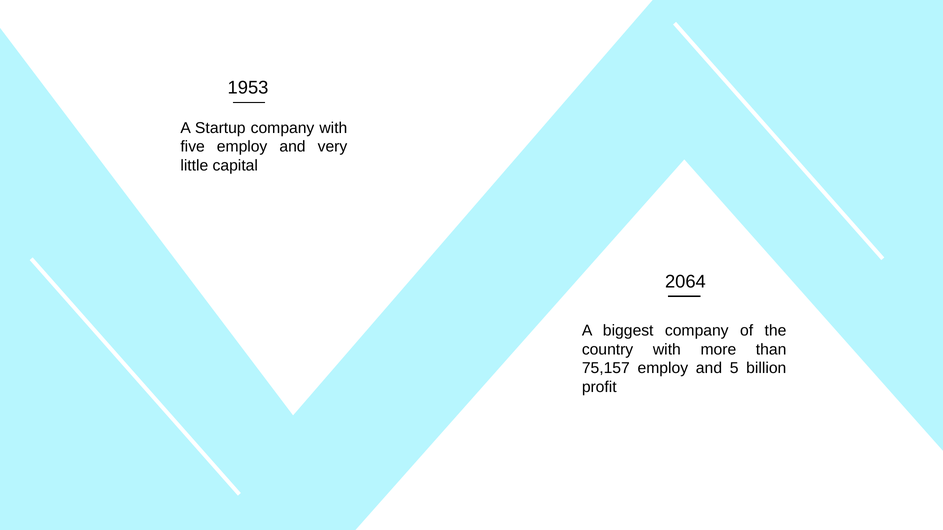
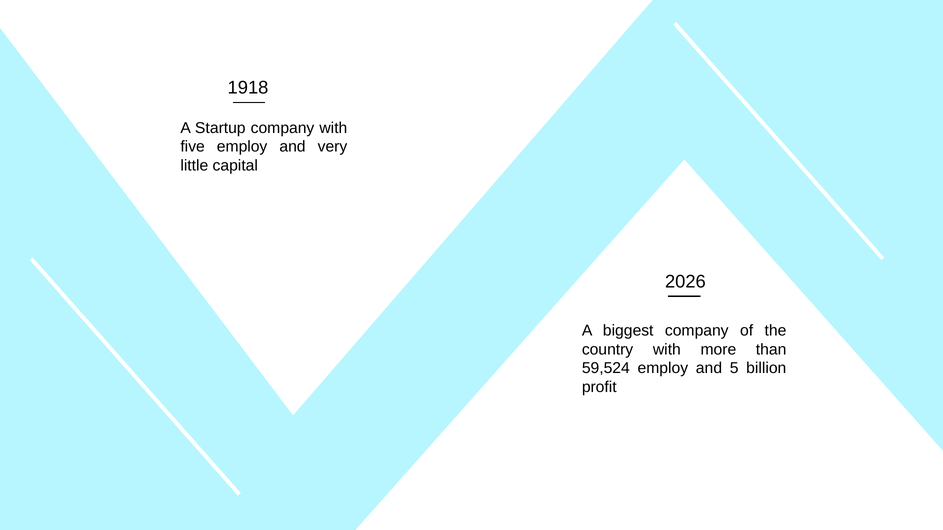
1953: 1953 -> 1918
2064: 2064 -> 2026
75,157: 75,157 -> 59,524
